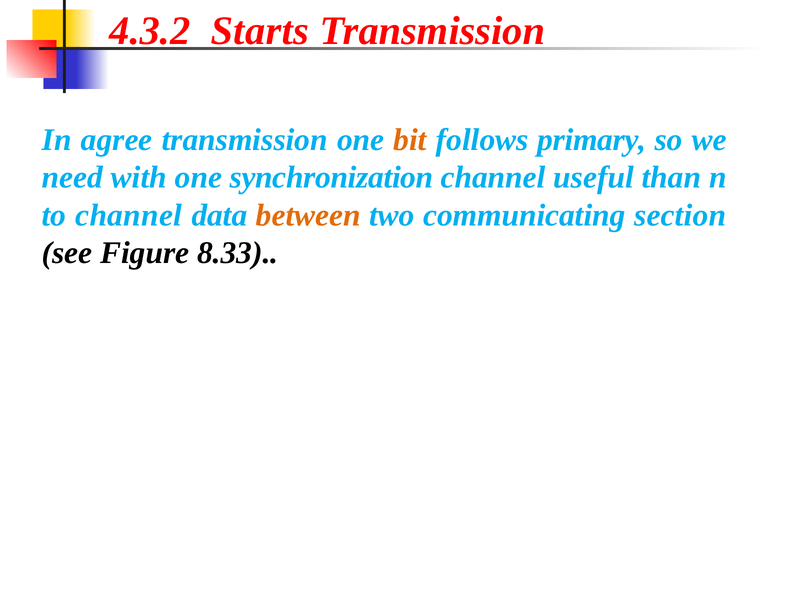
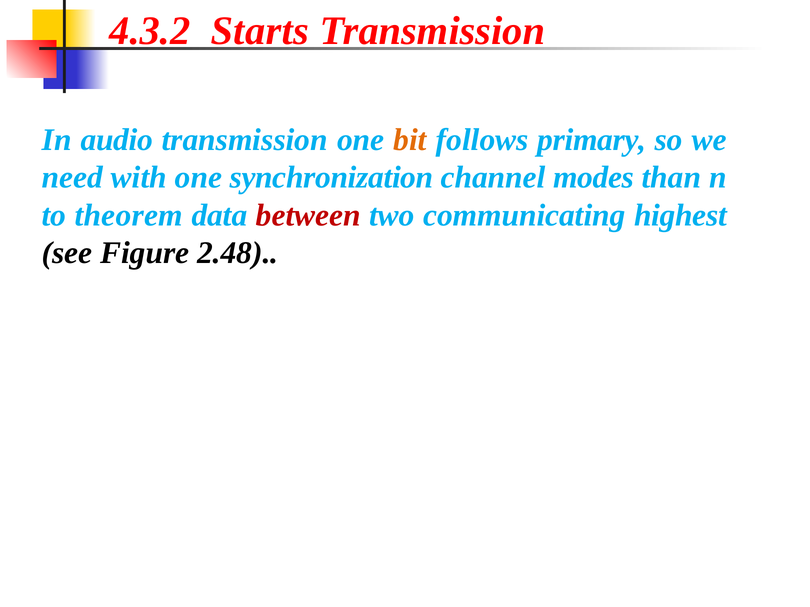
agree: agree -> audio
useful: useful -> modes
to channel: channel -> theorem
between colour: orange -> red
section: section -> highest
8.33: 8.33 -> 2.48
